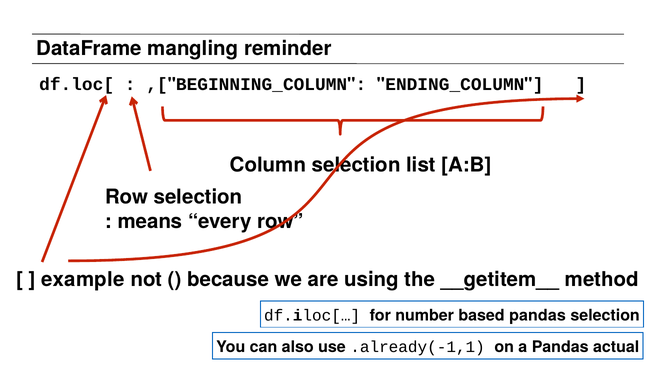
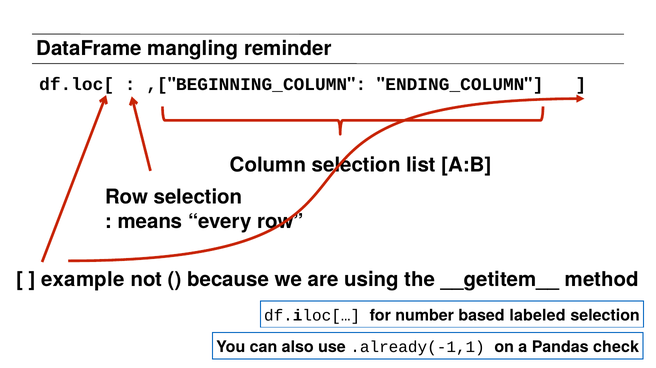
based pandas: pandas -> labeled
actual: actual -> check
